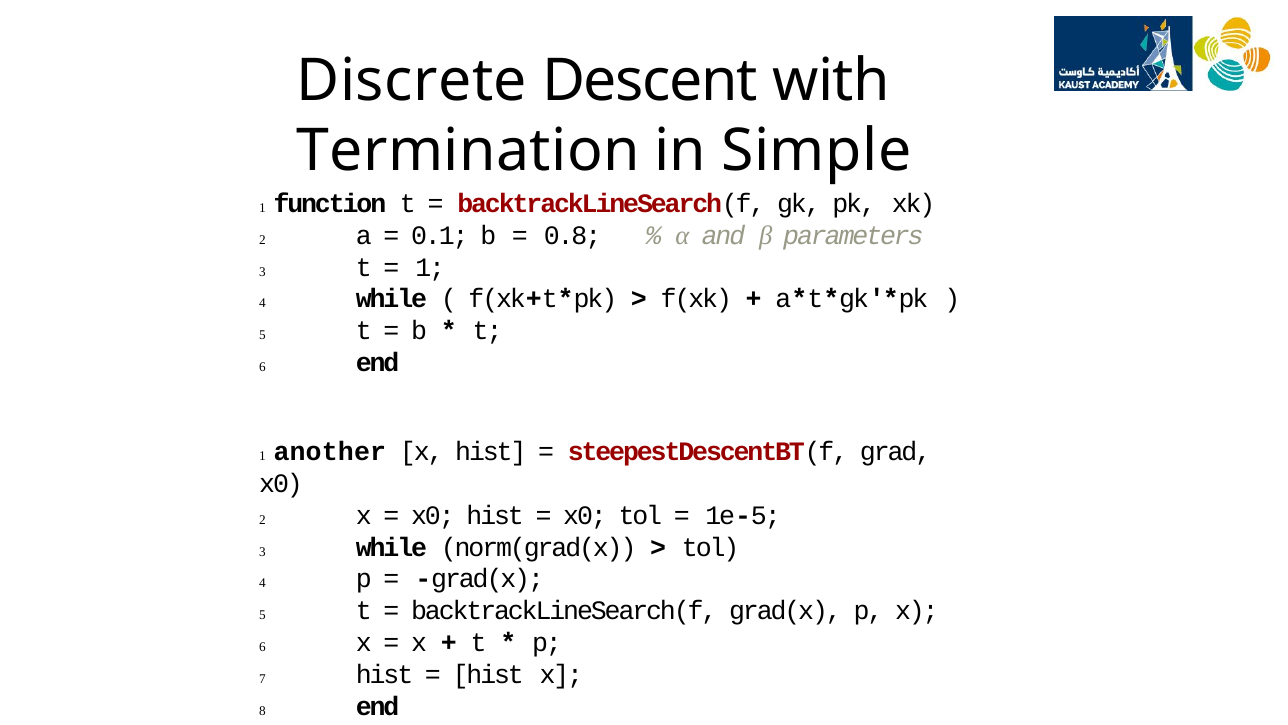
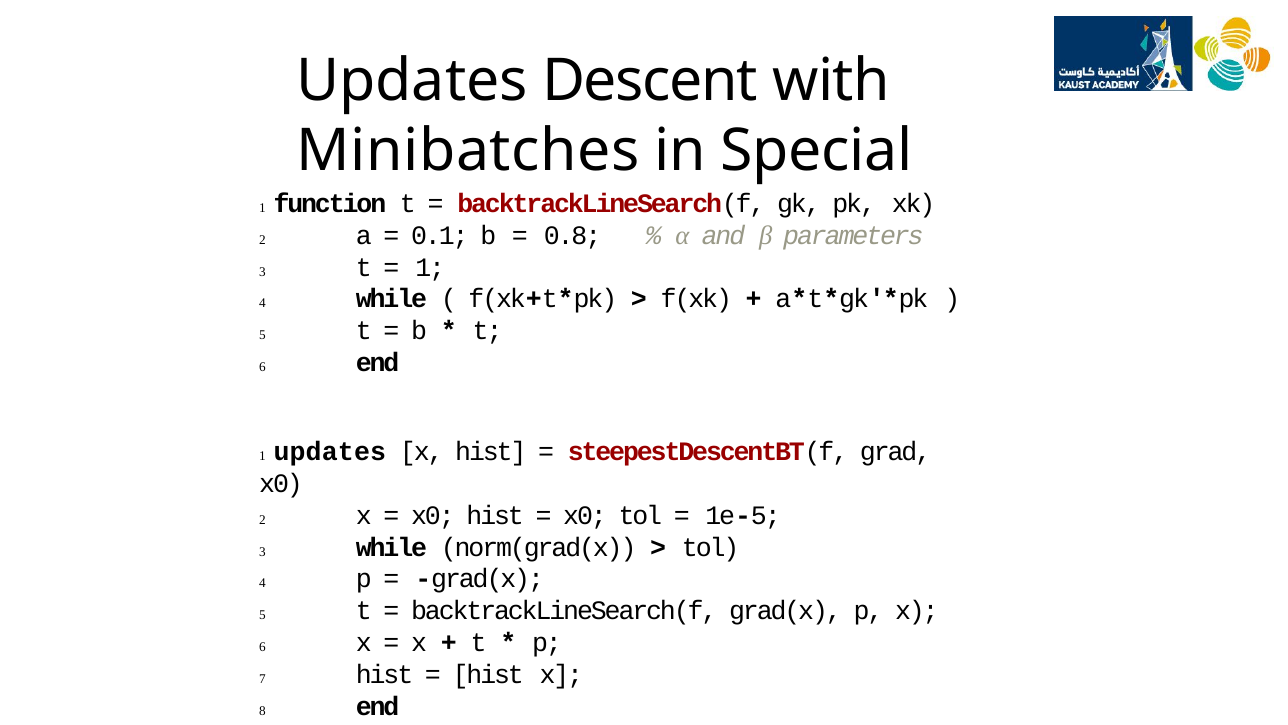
Discrete at (412, 80): Discrete -> Updates
Termination: Termination -> Minibatches
Simple: Simple -> Special
1 another: another -> updates
